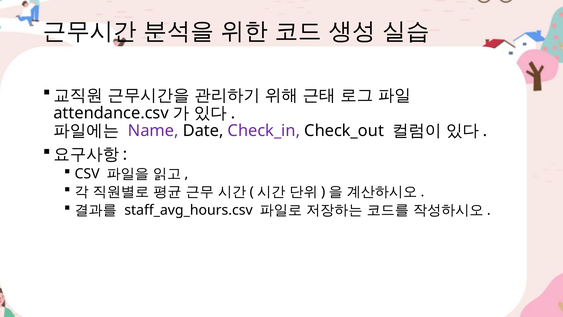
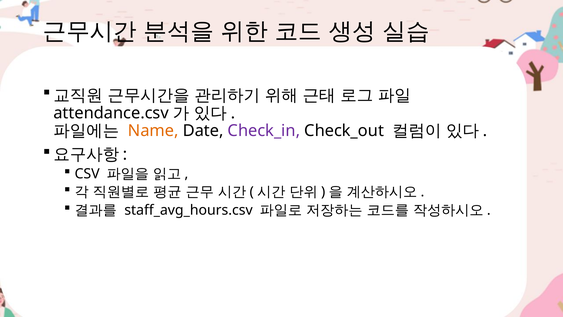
Name colour: purple -> orange
